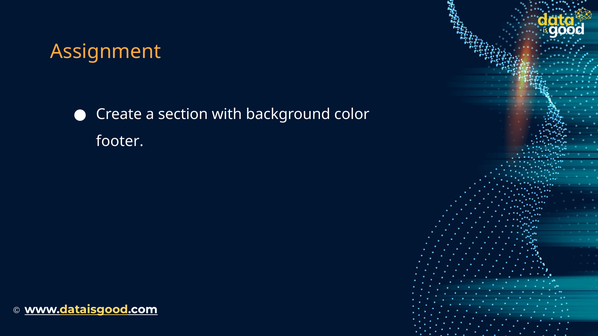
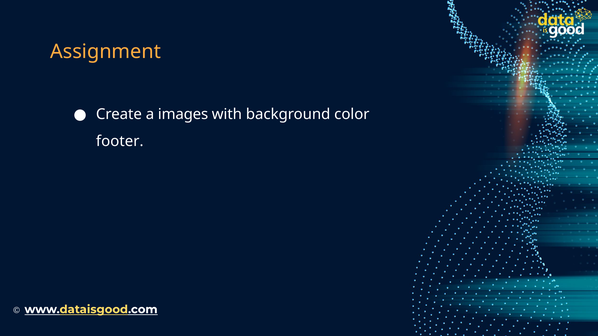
section: section -> images
